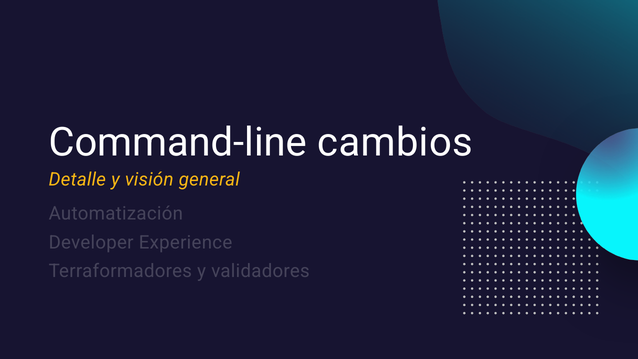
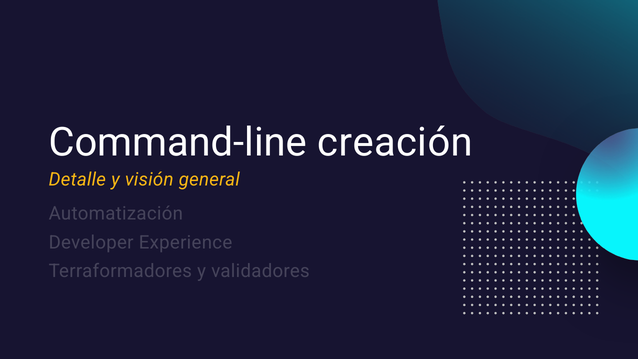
cambios: cambios -> creación
